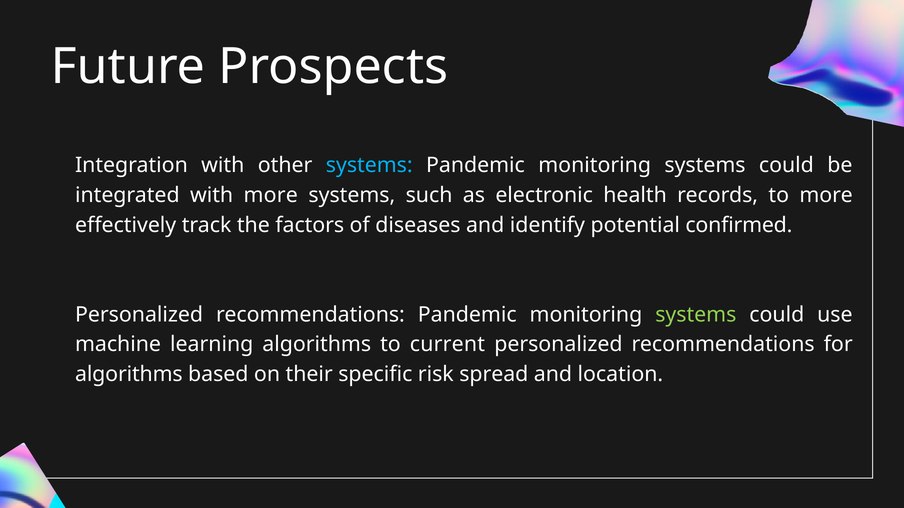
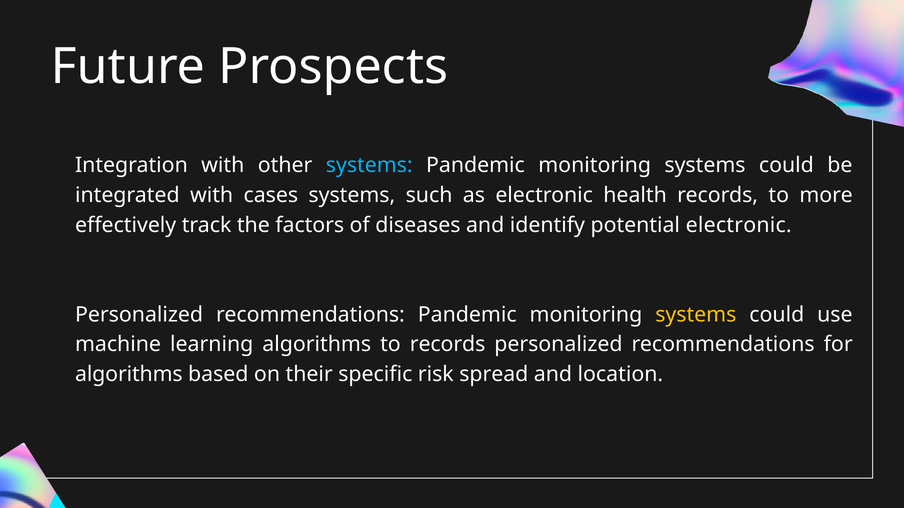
with more: more -> cases
potential confirmed: confirmed -> electronic
systems at (696, 315) colour: light green -> yellow
to current: current -> records
